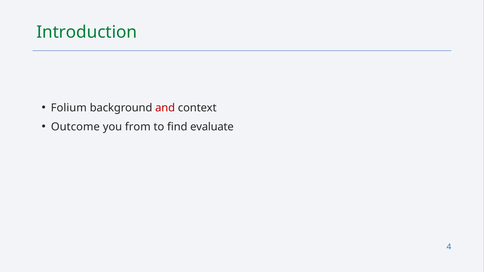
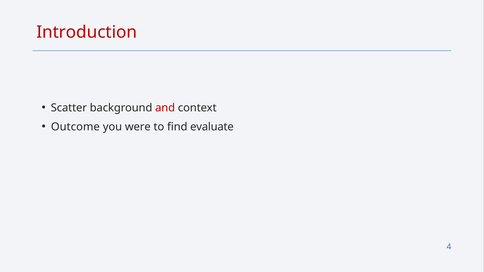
Introduction colour: green -> red
Folium: Folium -> Scatter
from: from -> were
